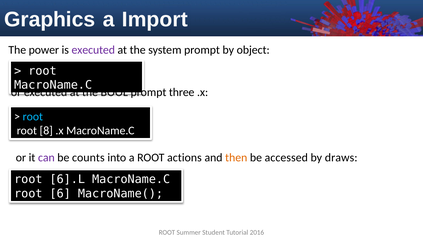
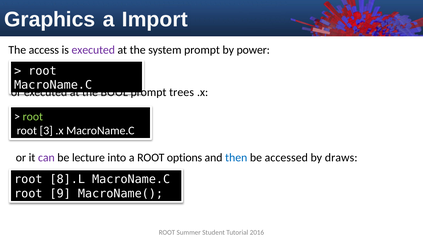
power: power -> access
object: object -> power
three: three -> trees
root at (33, 117) colour: light blue -> light green
8: 8 -> 3
counts: counts -> lecture
actions: actions -> options
then colour: orange -> blue
6].L: 6].L -> 8].L
6: 6 -> 9
